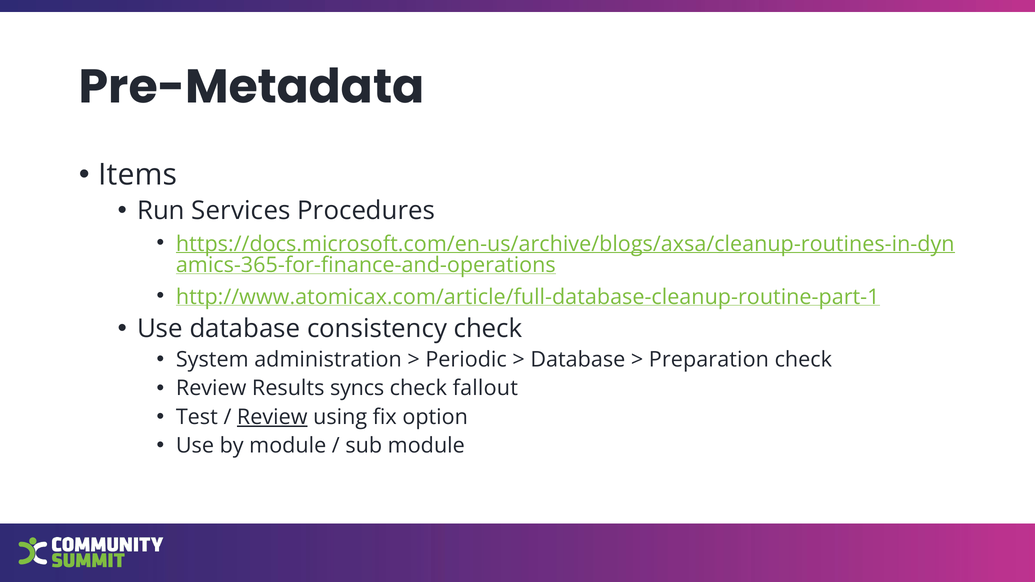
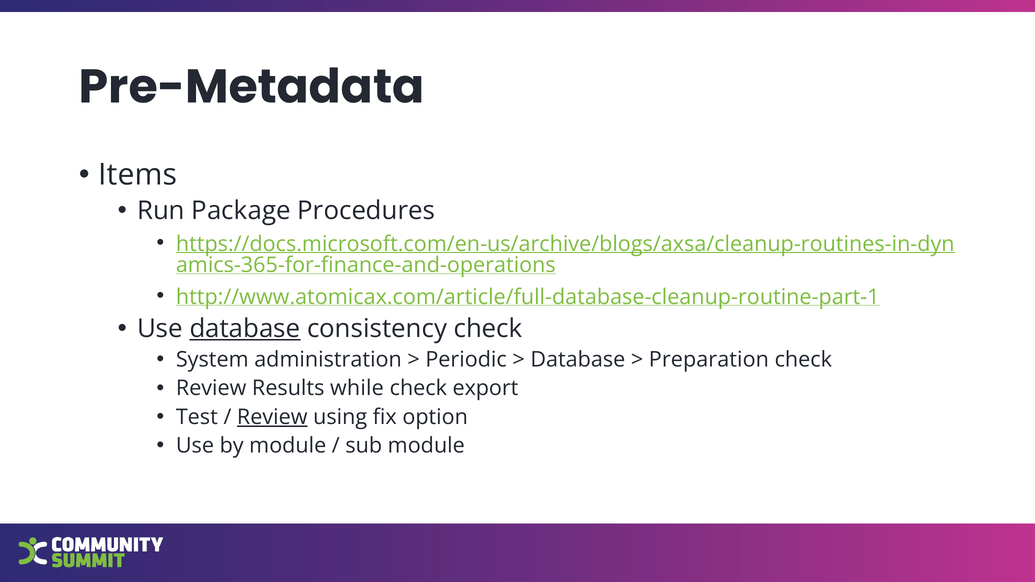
Services: Services -> Package
database at (245, 329) underline: none -> present
syncs: syncs -> while
fallout: fallout -> export
